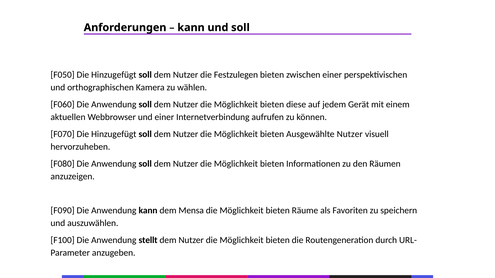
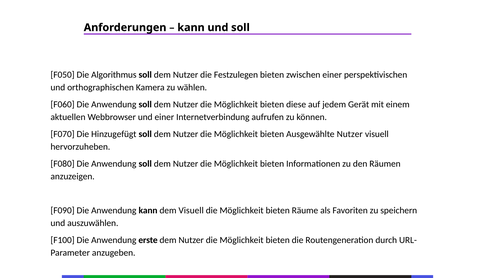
F050 Die Hinzugefügt: Hinzugefügt -> Algorithmus
dem Mensa: Mensa -> Visuell
stellt: stellt -> erste
